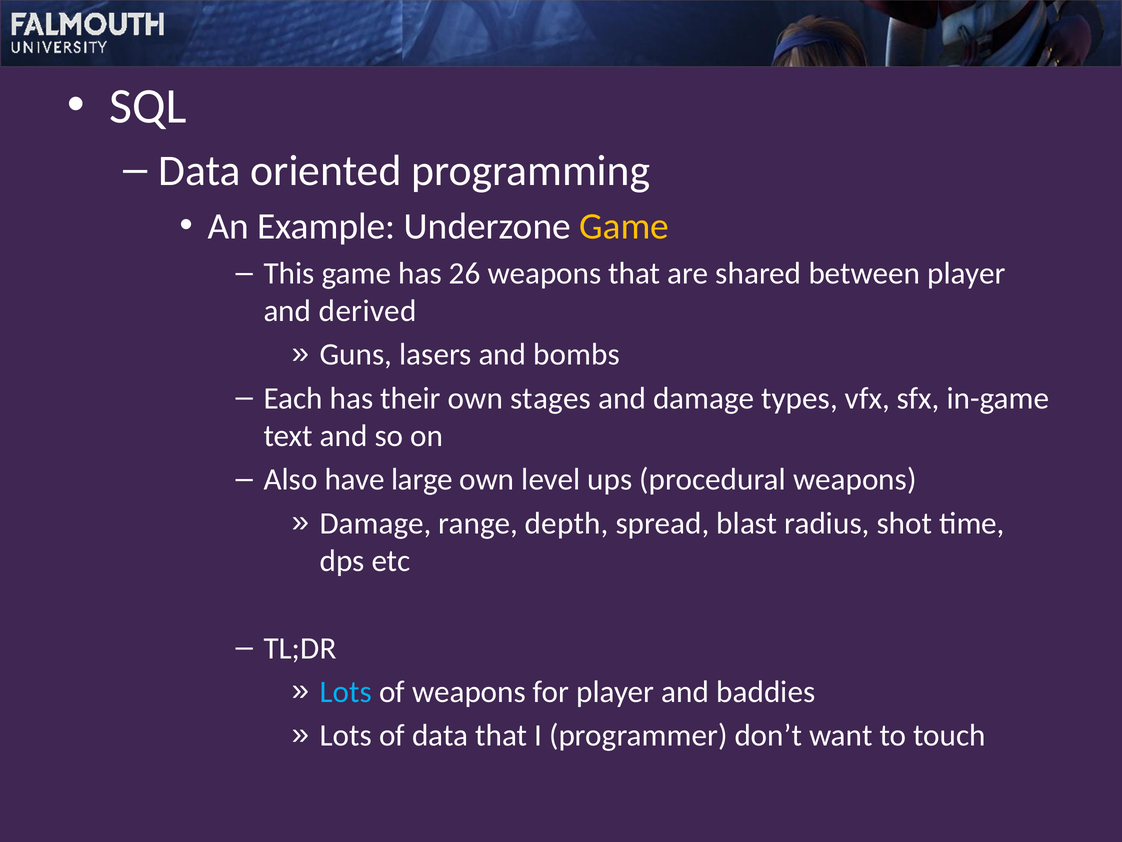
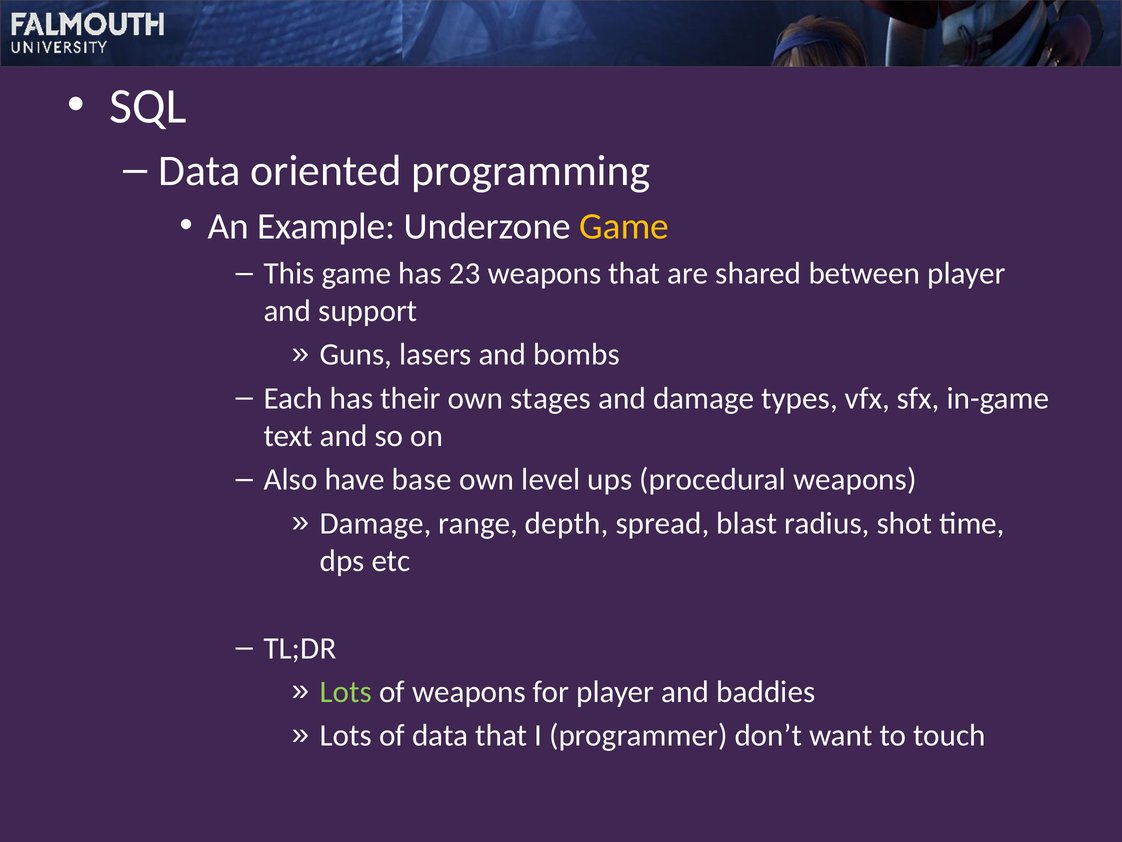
26: 26 -> 23
derived: derived -> support
large: large -> base
Lots at (346, 692) colour: light blue -> light green
